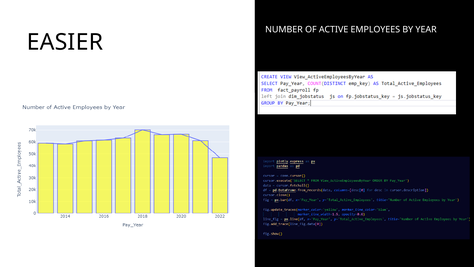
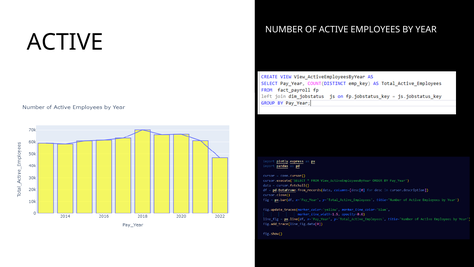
EASIER at (65, 42): EASIER -> ACTIVE
